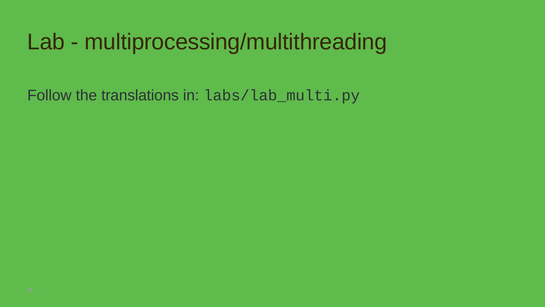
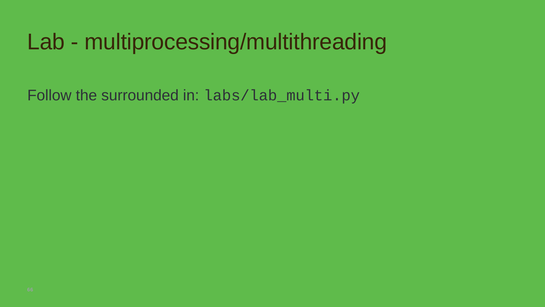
translations: translations -> surrounded
